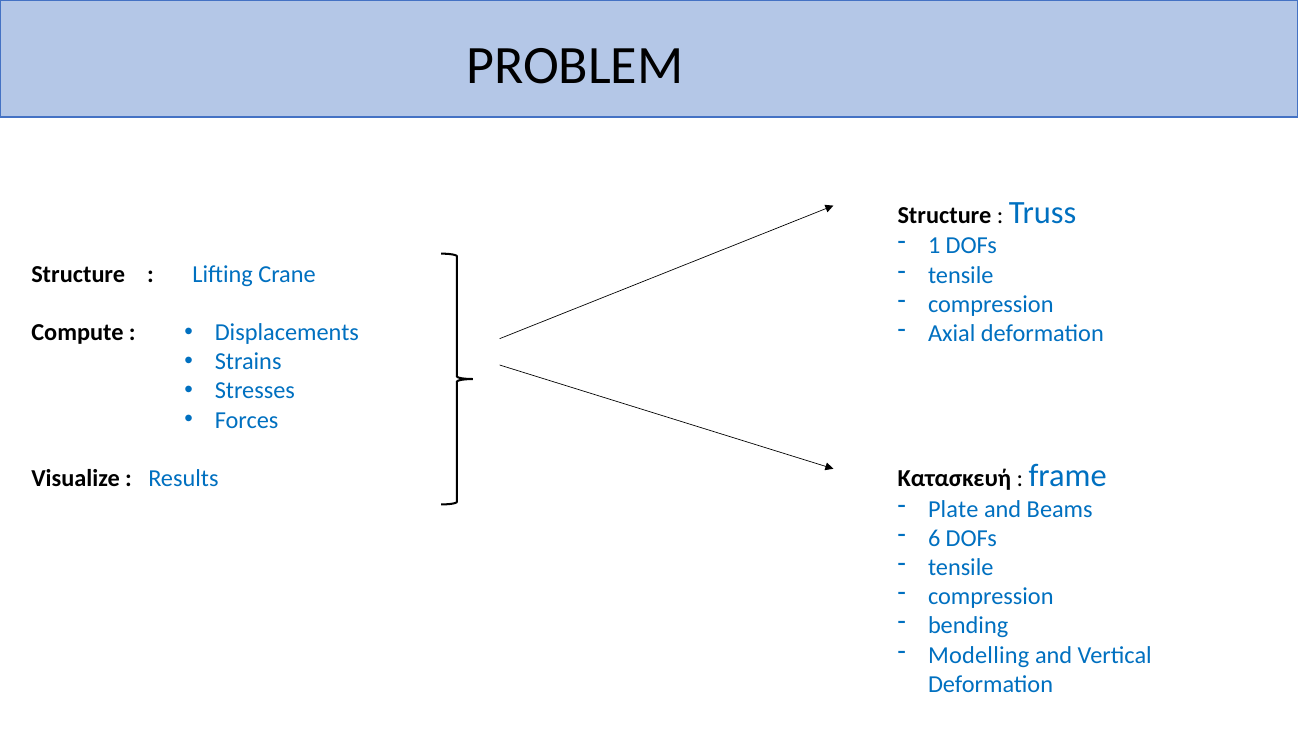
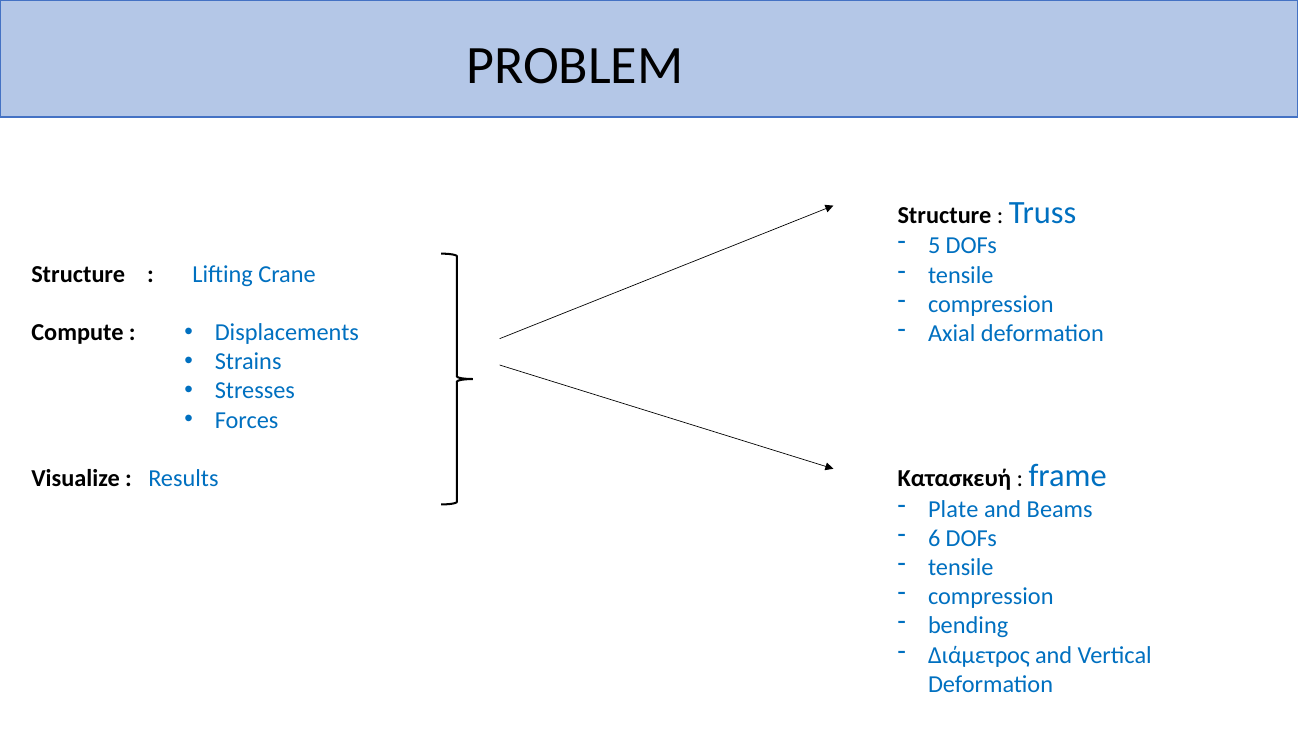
1: 1 -> 5
Modelling: Modelling -> Διάμετρος
